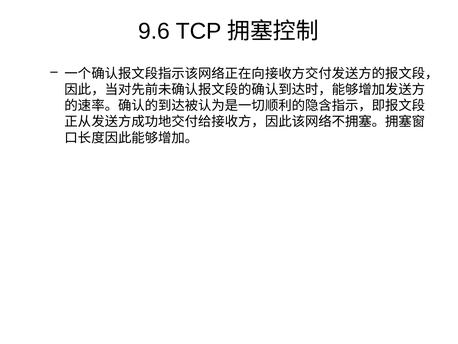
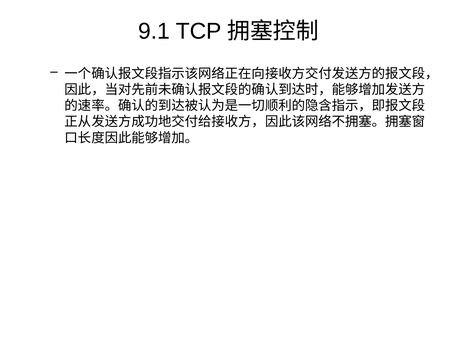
9.6: 9.6 -> 9.1
